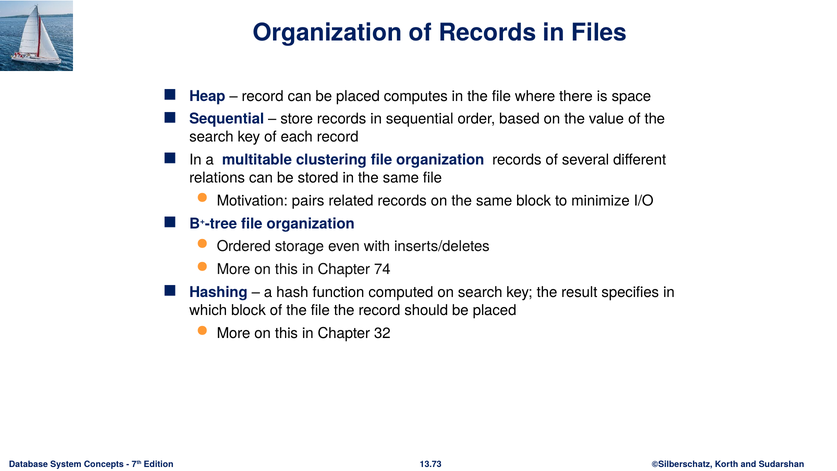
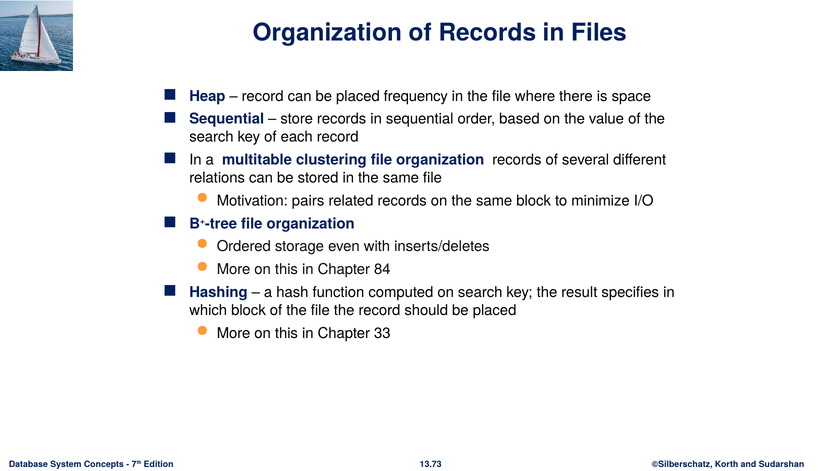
computes: computes -> frequency
74: 74 -> 84
32: 32 -> 33
